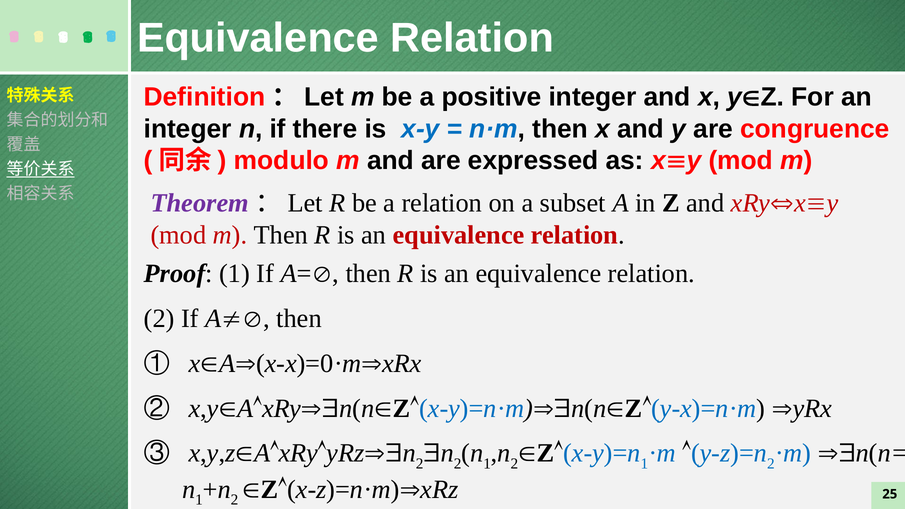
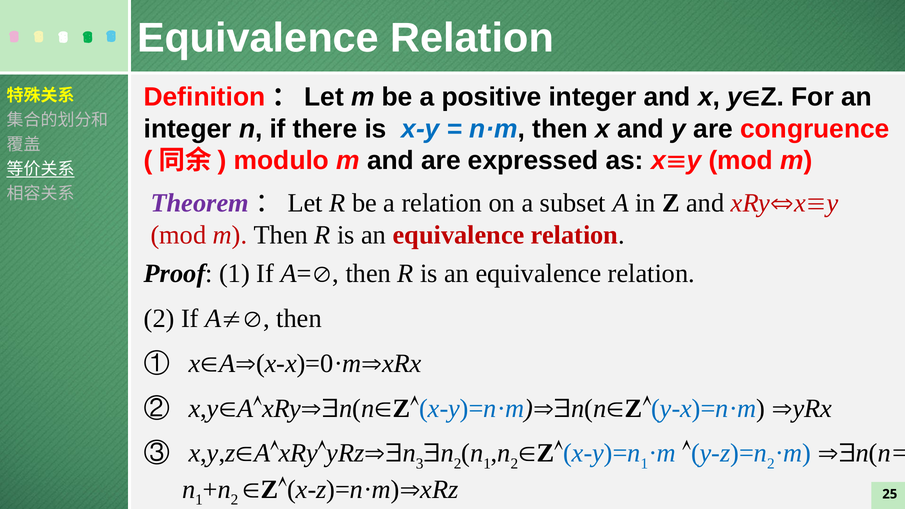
2 at (420, 464): 2 -> 3
